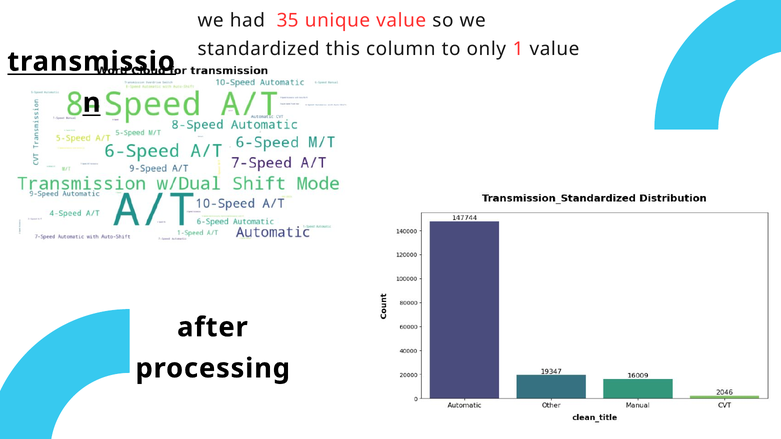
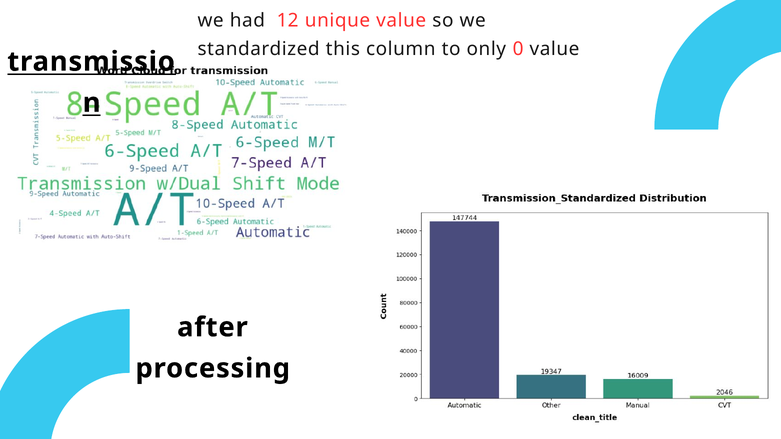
35: 35 -> 12
1: 1 -> 0
